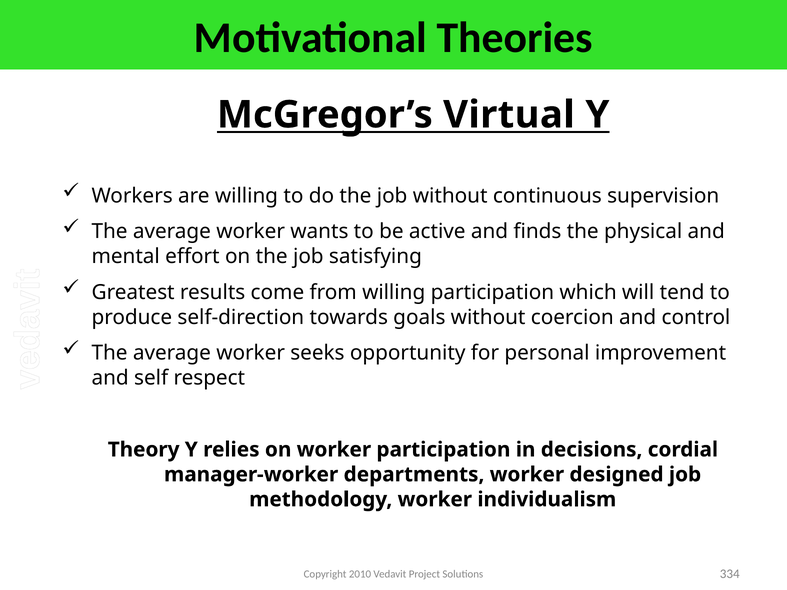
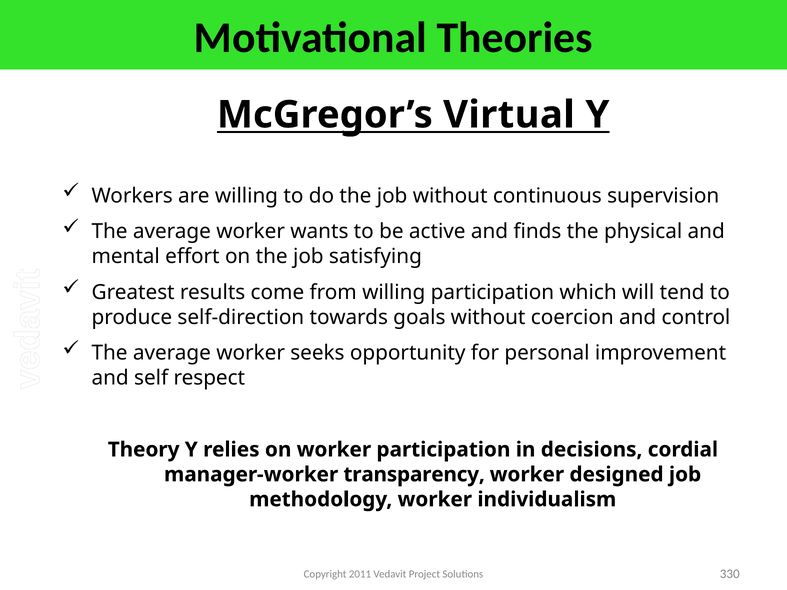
departments: departments -> transparency
2010: 2010 -> 2011
334: 334 -> 330
